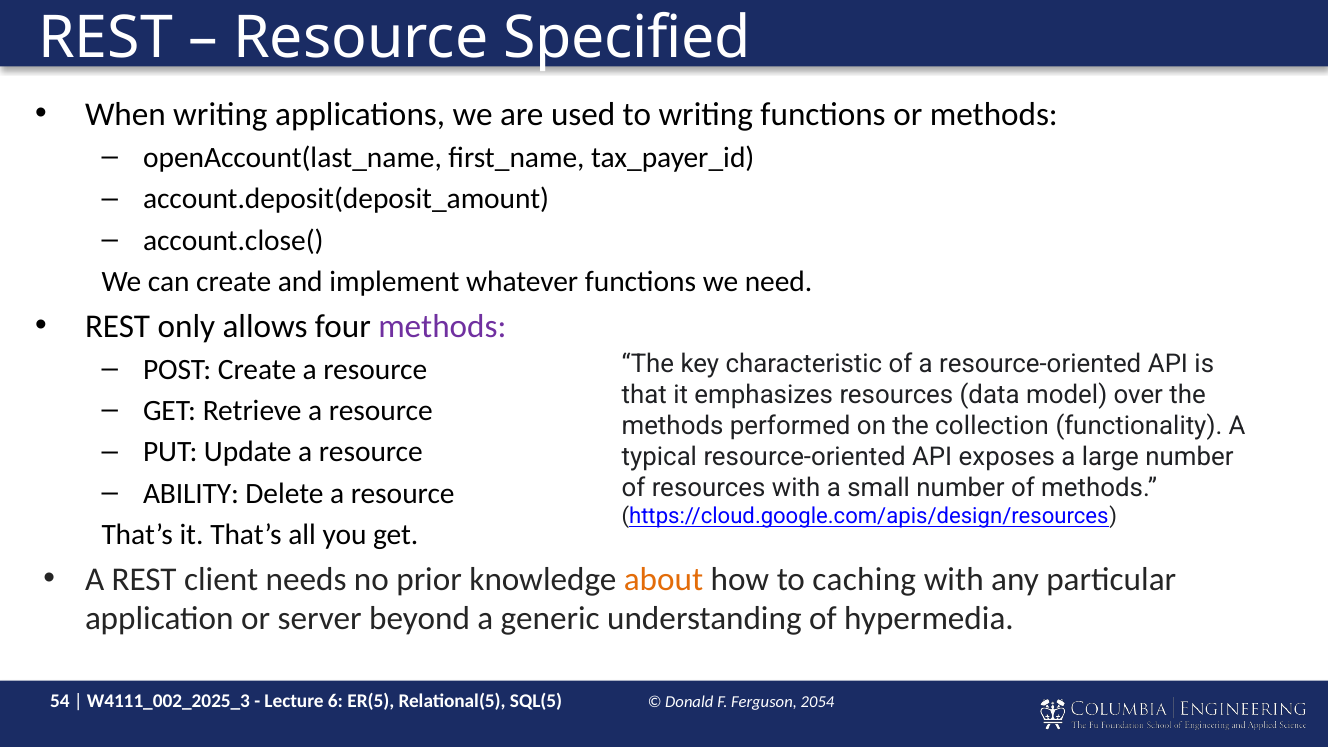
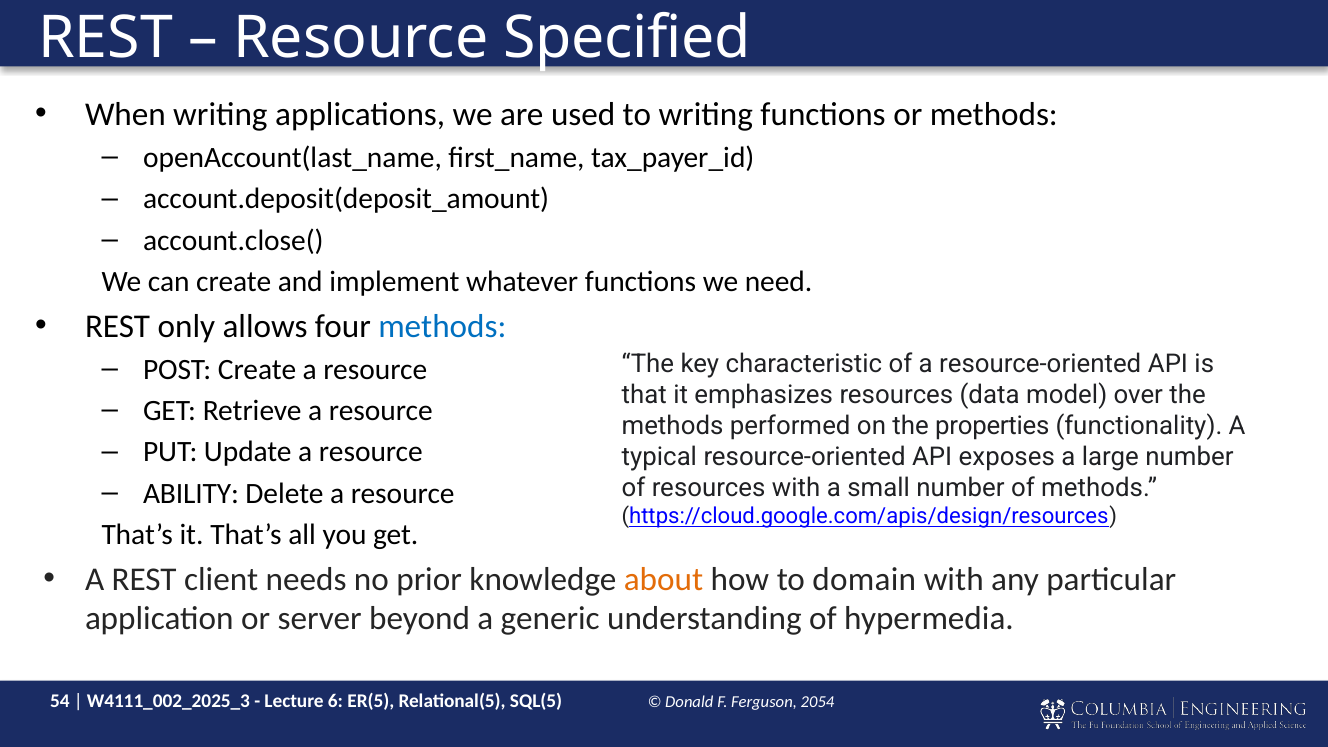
methods at (442, 326) colour: purple -> blue
collection: collection -> properties
caching: caching -> domain
